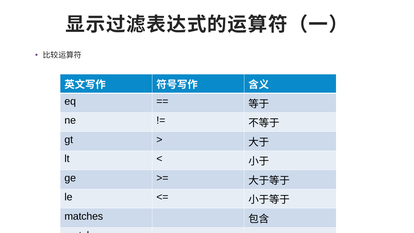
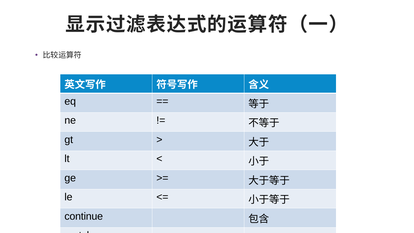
matches at (84, 216): matches -> continue
